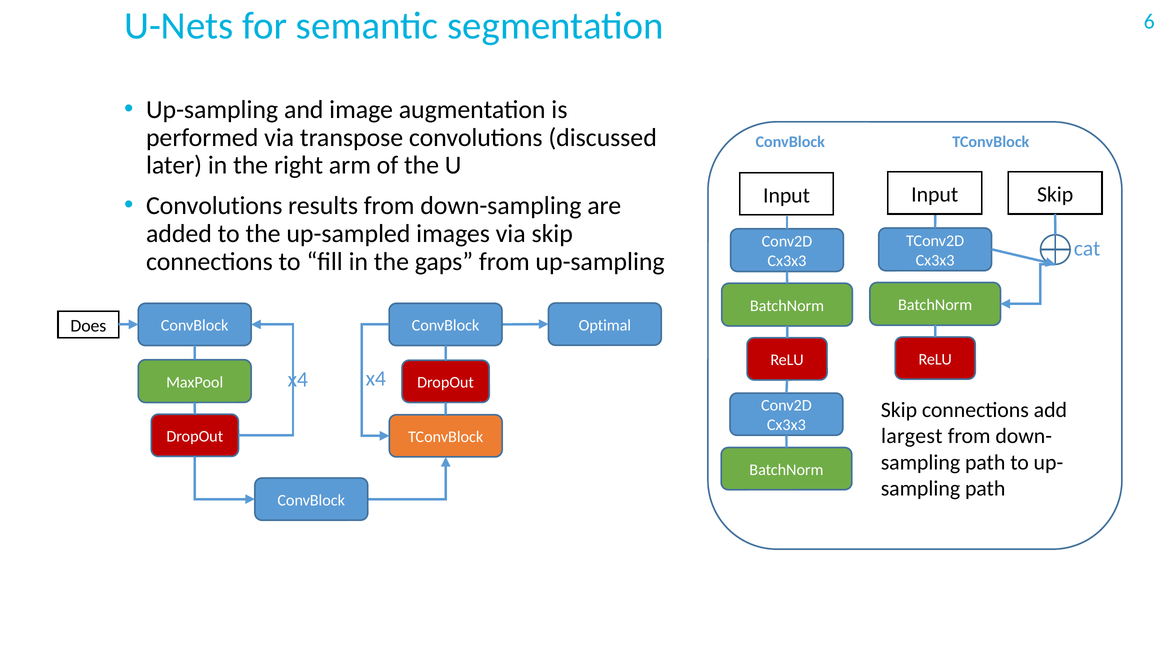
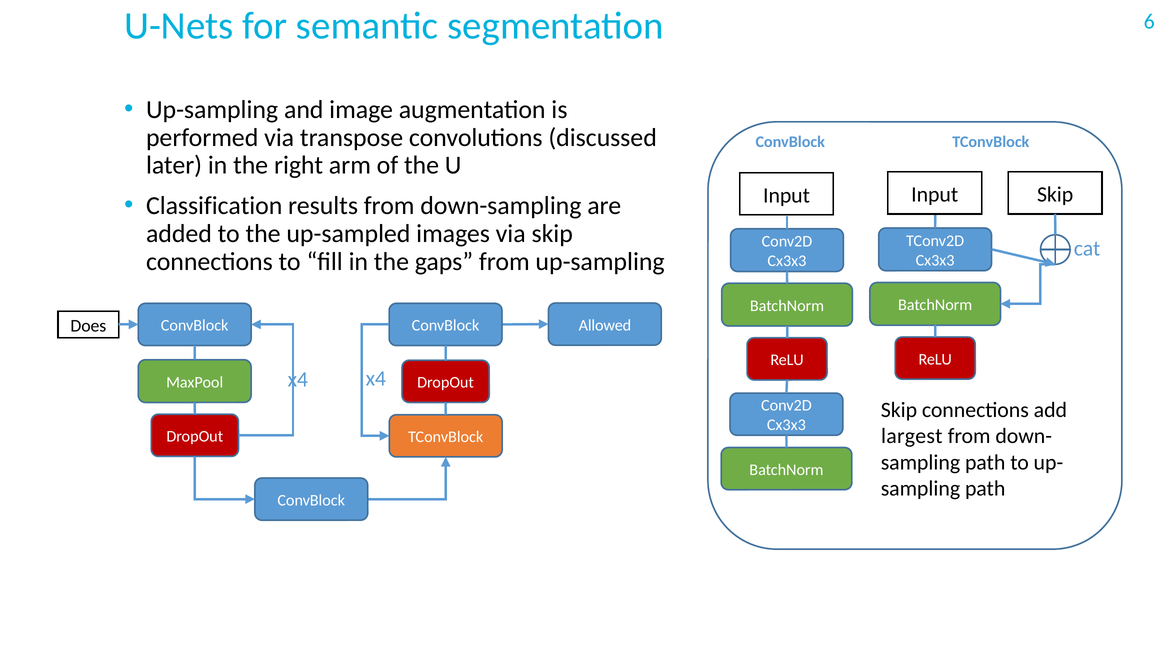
Convolutions at (214, 206): Convolutions -> Classification
Optimal: Optimal -> Allowed
